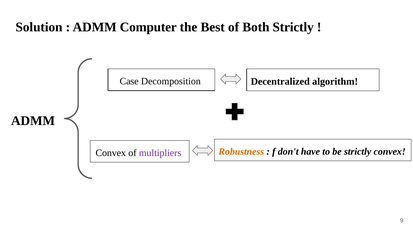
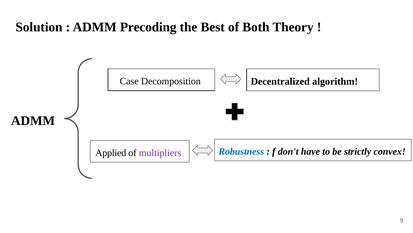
Computer: Computer -> Precoding
Both Strictly: Strictly -> Theory
Robustness colour: orange -> blue
Convex at (111, 152): Convex -> Applied
